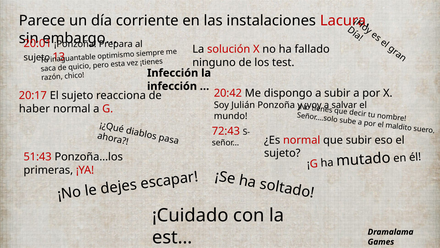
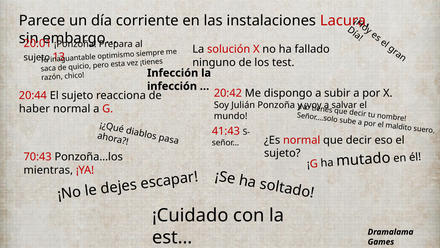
20:17: 20:17 -> 20:44
72:43: 72:43 -> 41:43
normal que subir: subir -> decir
51:43: 51:43 -> 70:43
primeras: primeras -> mientras
